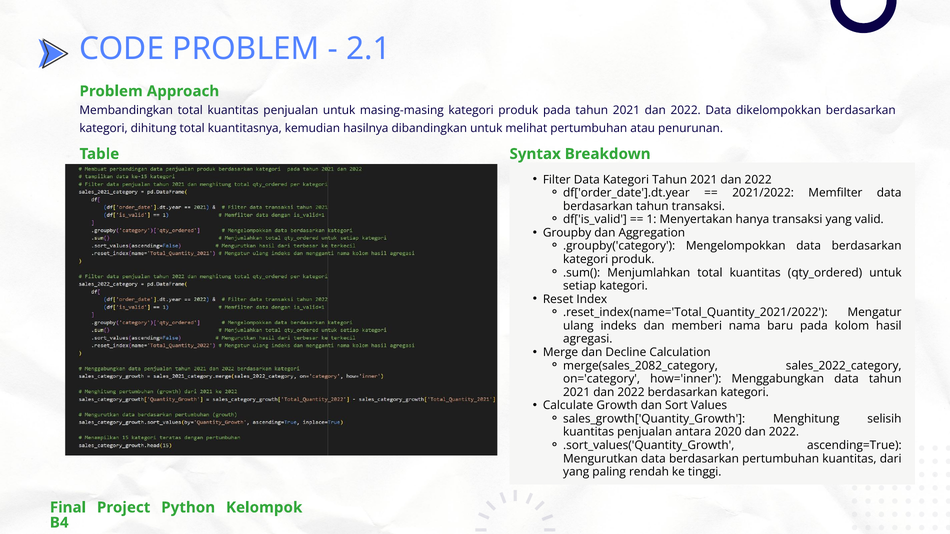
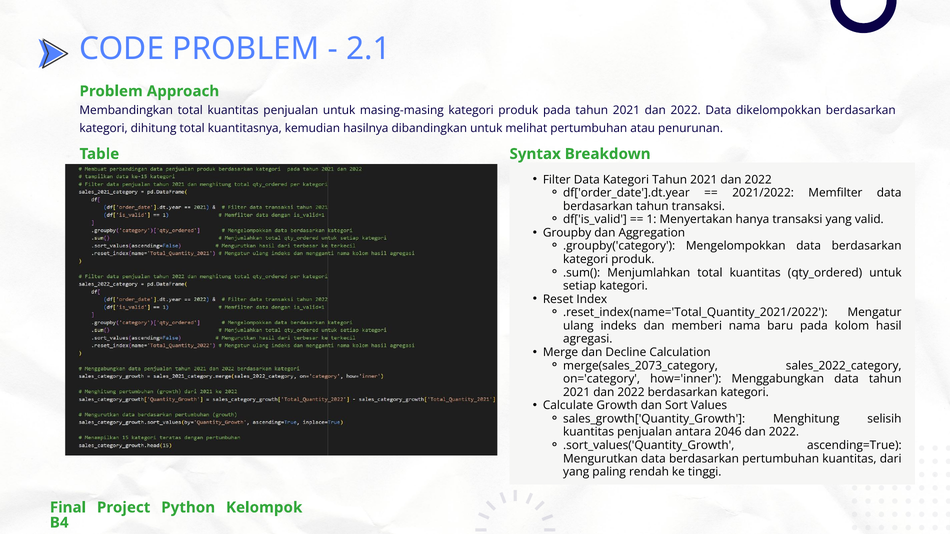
merge(sales_2082_category: merge(sales_2082_category -> merge(sales_2073_category
2020: 2020 -> 2046
